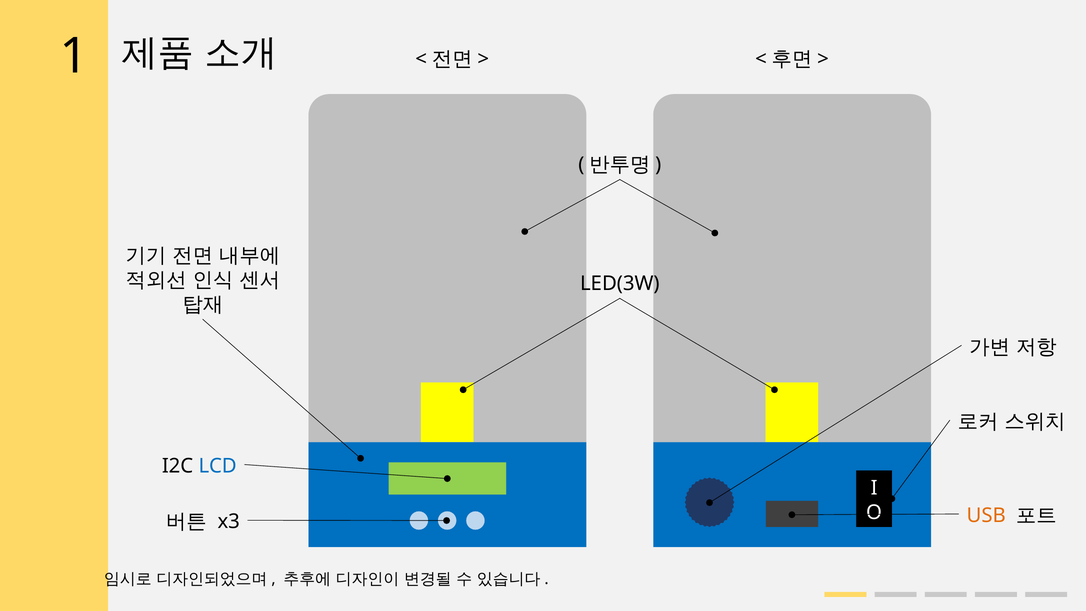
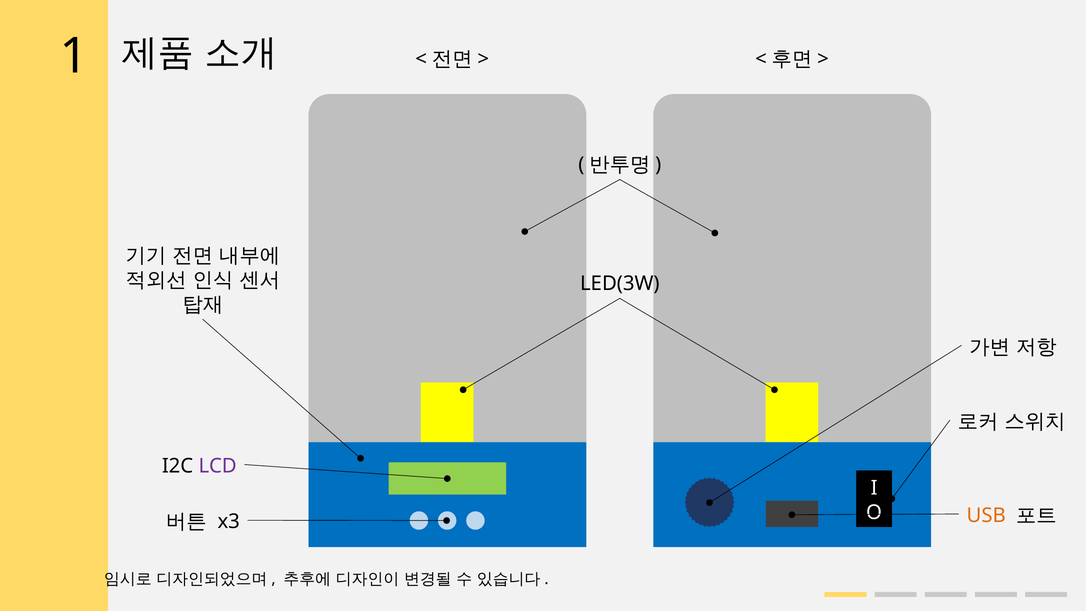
LCD colour: blue -> purple
